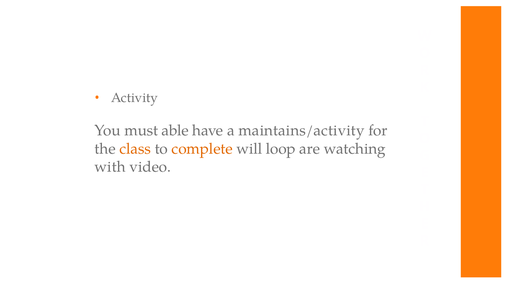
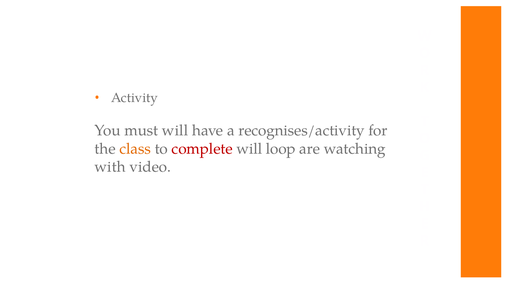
must able: able -> will
maintains/activity: maintains/activity -> recognises/activity
complete colour: orange -> red
